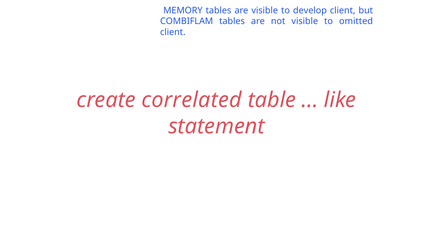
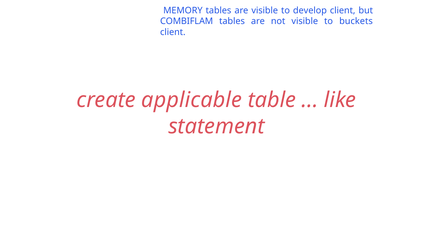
omitted: omitted -> buckets
correlated: correlated -> applicable
